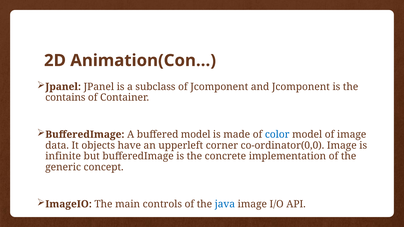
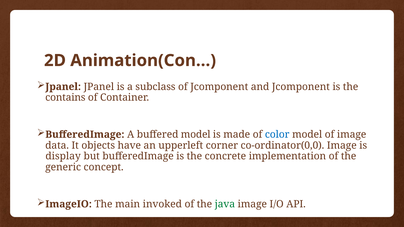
infinite: infinite -> display
controls: controls -> invoked
java colour: blue -> green
